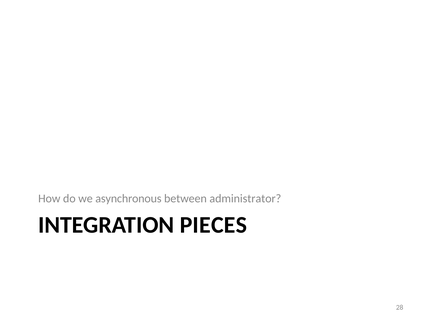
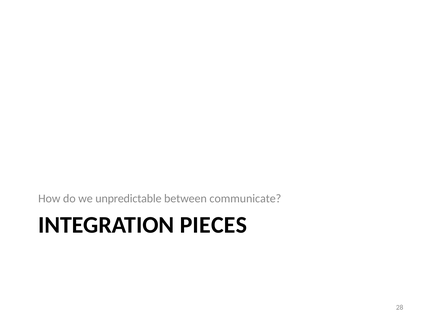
asynchronous: asynchronous -> unpredictable
administrator: administrator -> communicate
